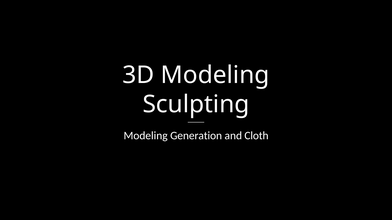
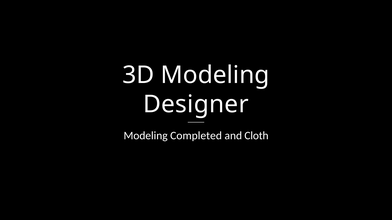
Sculpting: Sculpting -> Designer
Generation: Generation -> Completed
